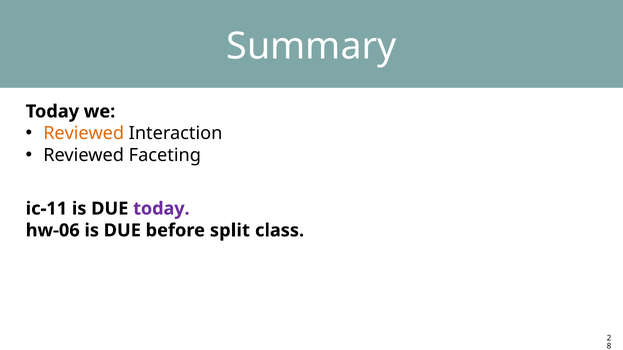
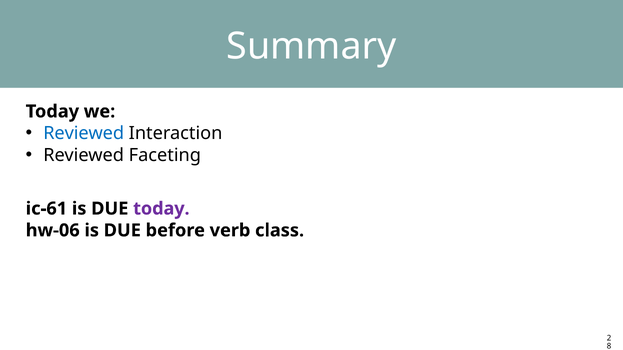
Reviewed at (84, 133) colour: orange -> blue
ic-11: ic-11 -> ic-61
split: split -> verb
